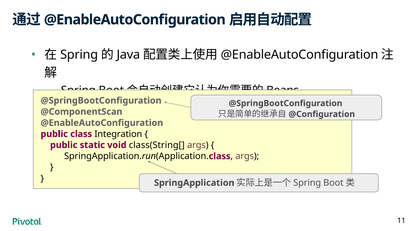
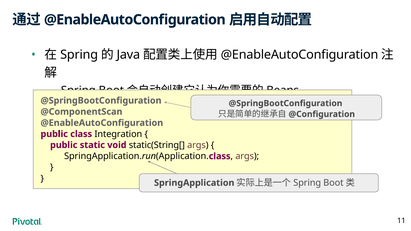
class(String[: class(String[ -> static(String[
